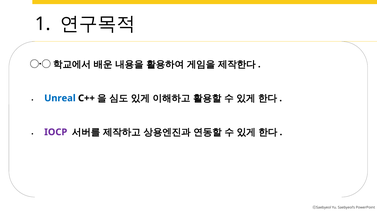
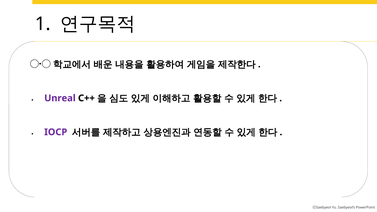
Unreal colour: blue -> purple
